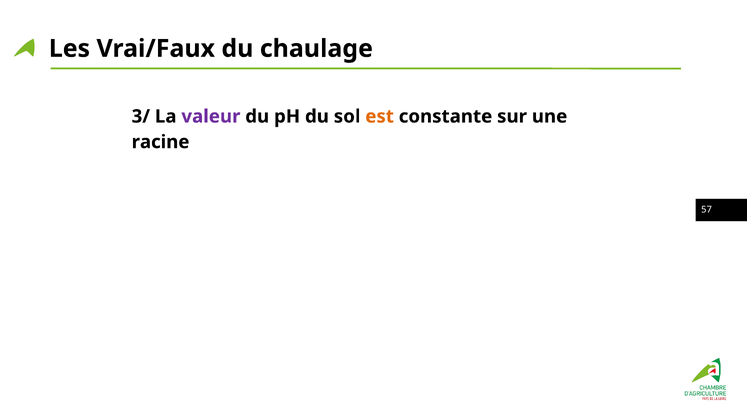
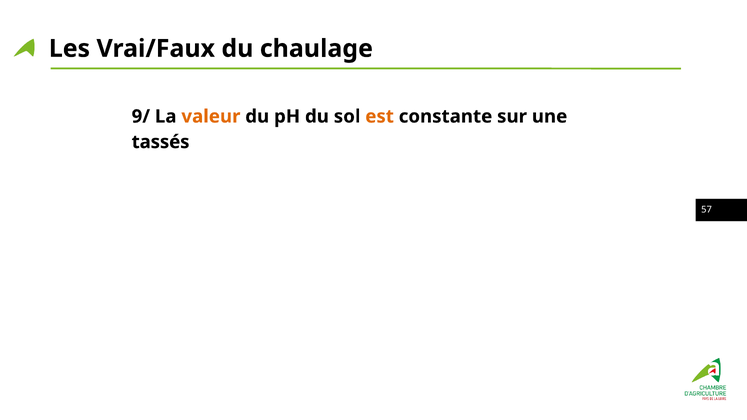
3/: 3/ -> 9/
valeur colour: purple -> orange
racine: racine -> tassés
